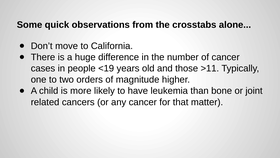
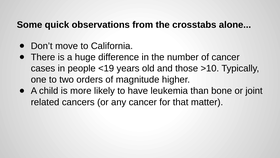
>11: >11 -> >10
